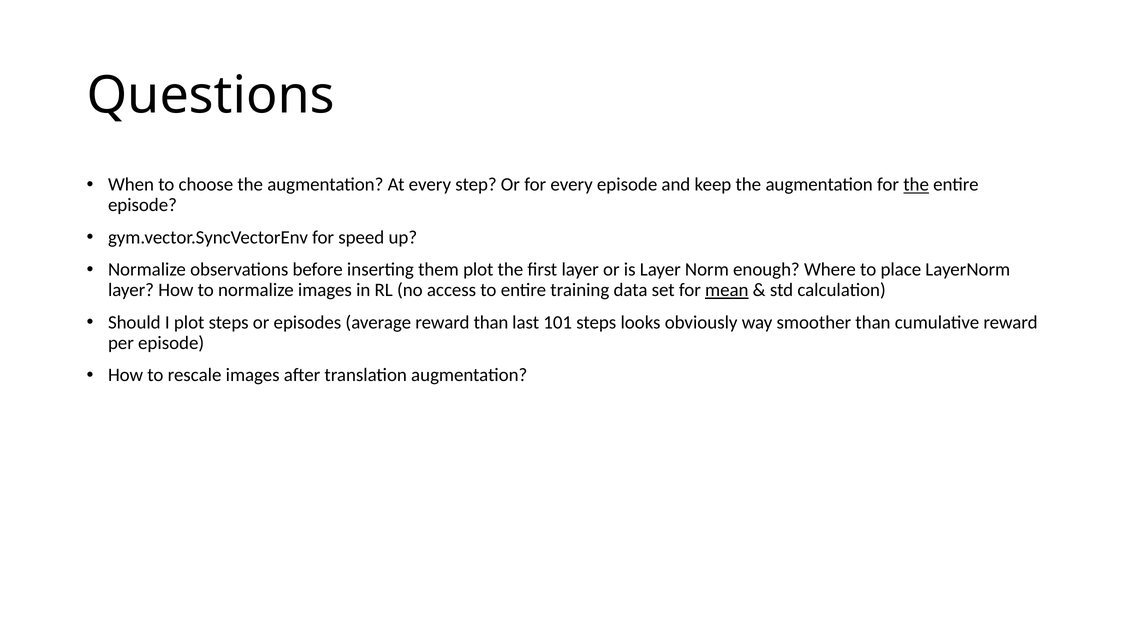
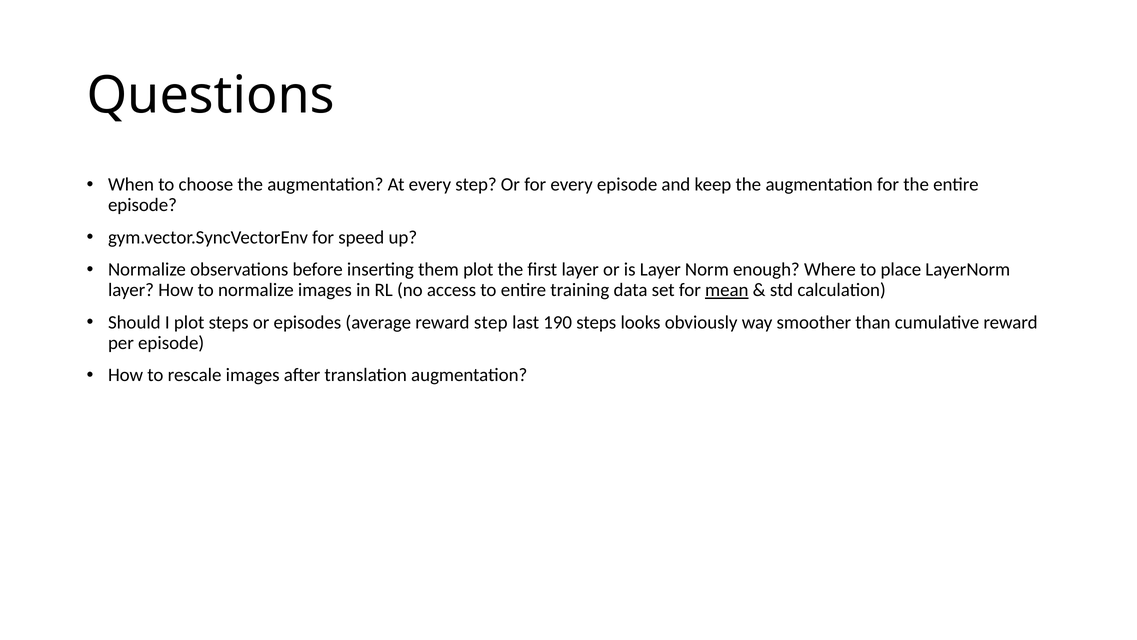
the at (916, 185) underline: present -> none
reward than: than -> step
101: 101 -> 190
